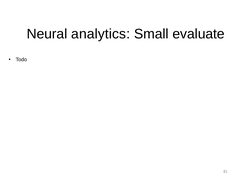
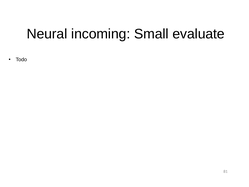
analytics: analytics -> incoming
